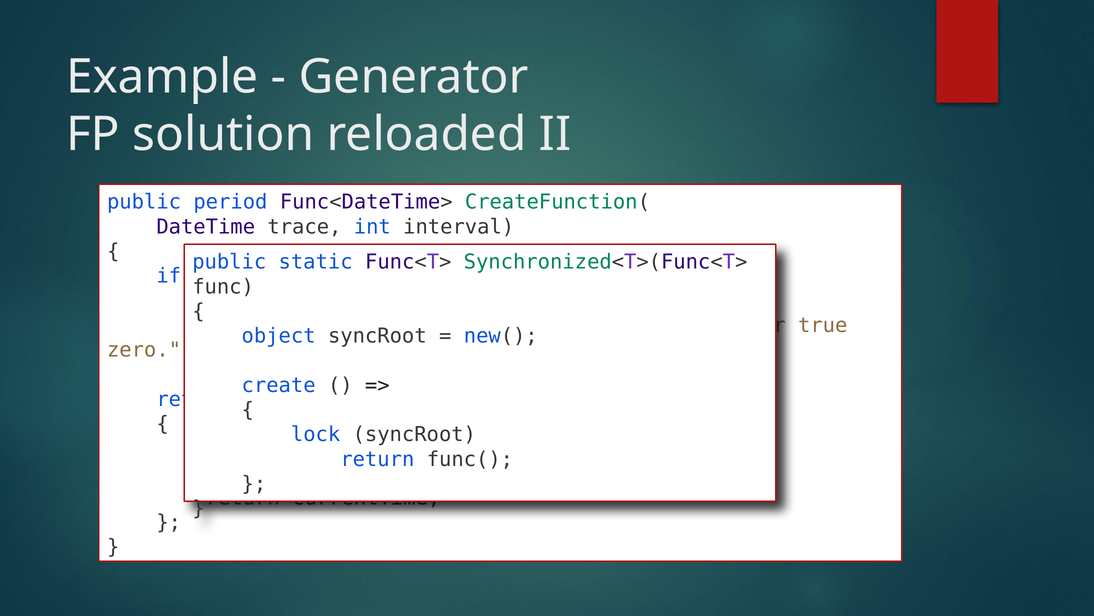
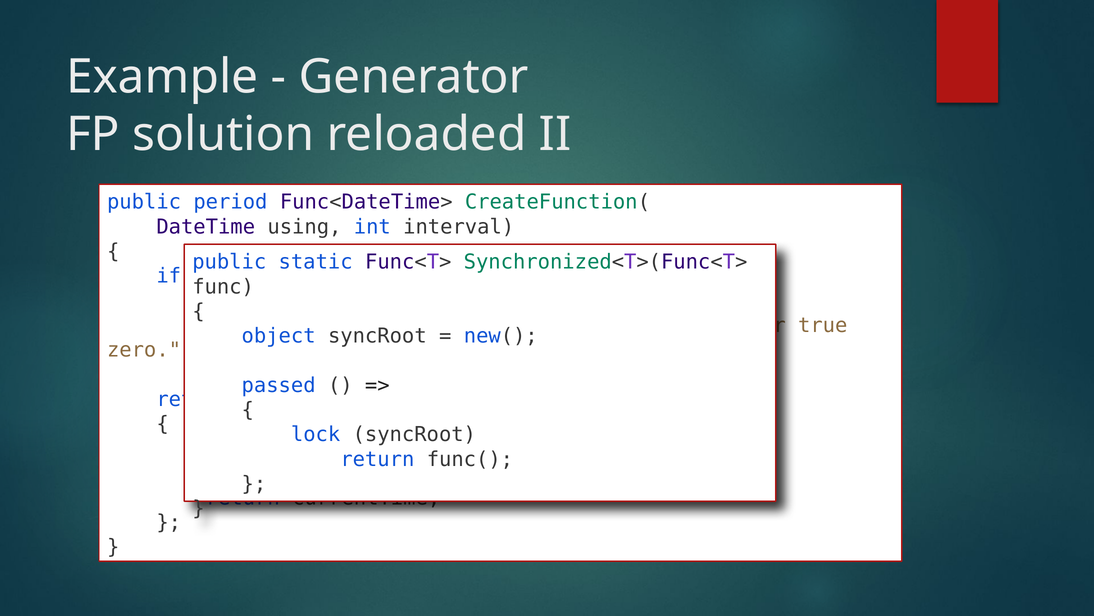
trace: trace -> using
create: create -> passed
